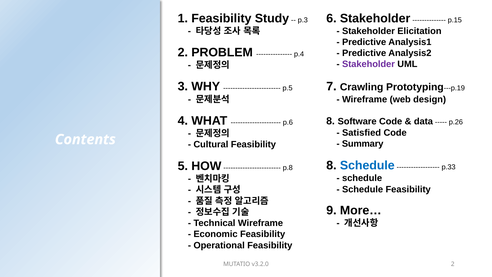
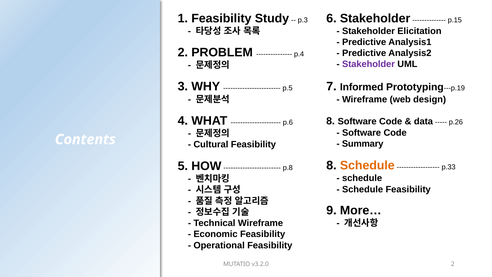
Crawling: Crawling -> Informed
Satisfied at (362, 133): Satisfied -> Software
Schedule at (367, 165) colour: blue -> orange
